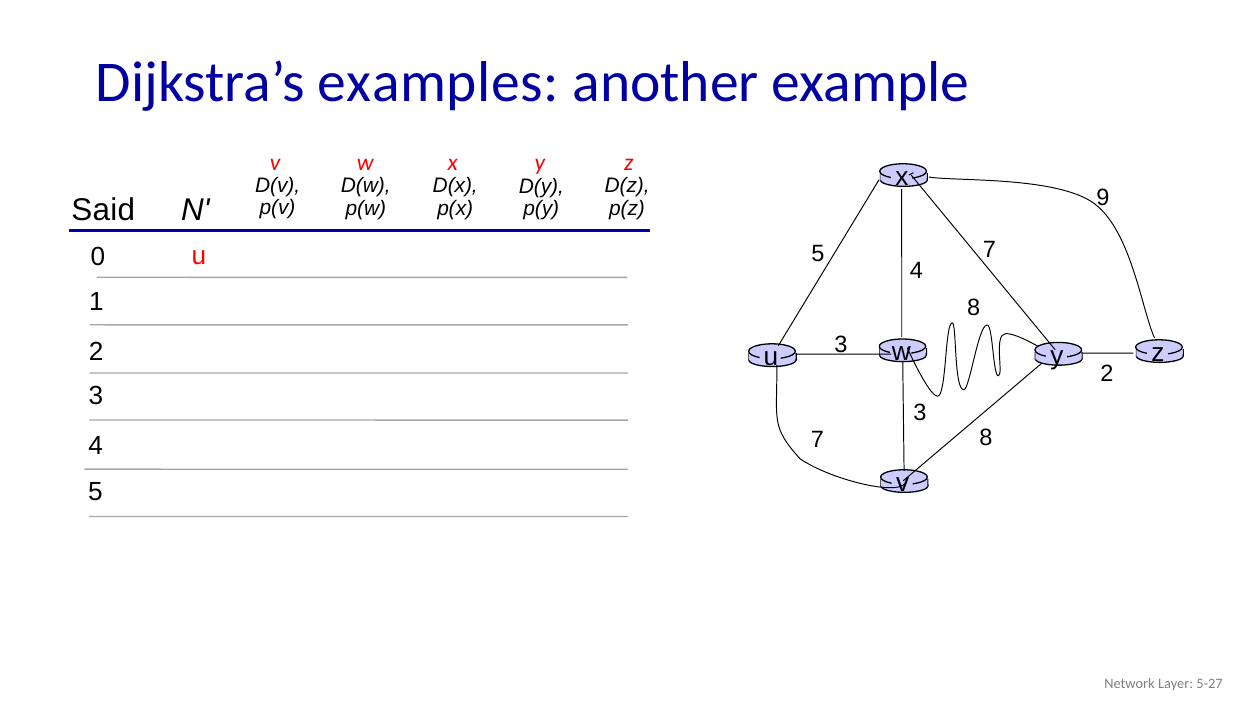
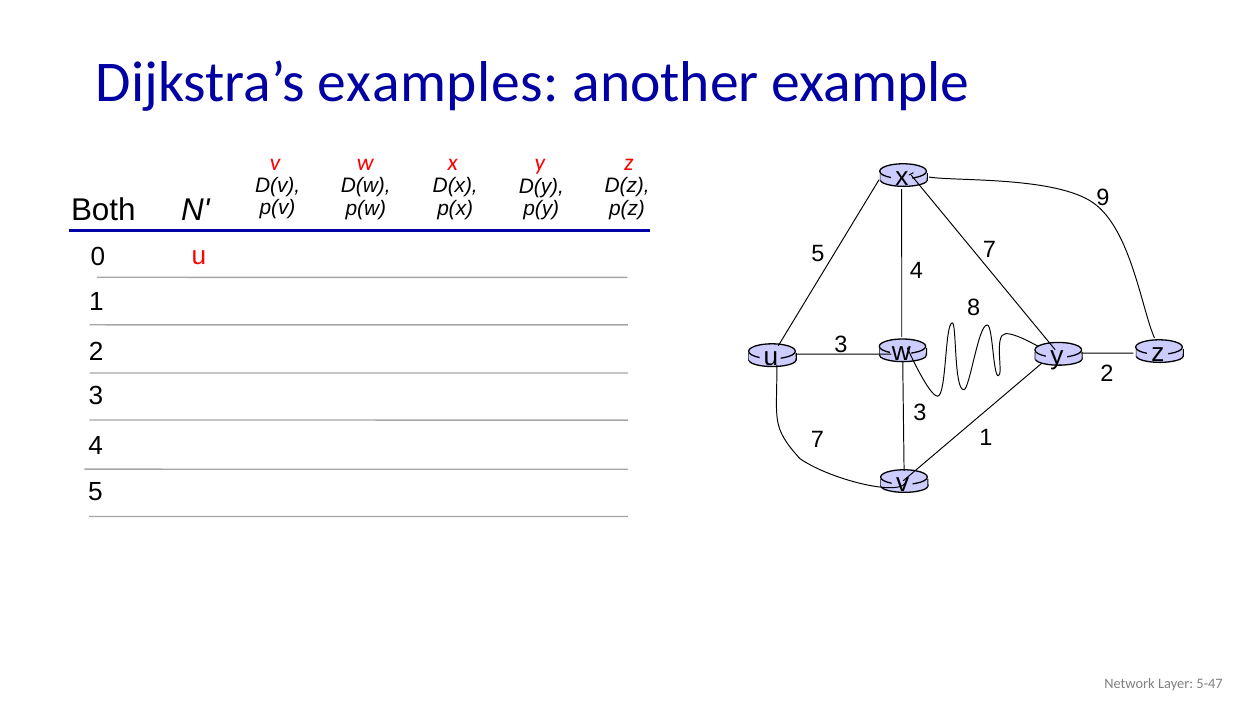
Said: Said -> Both
7 8: 8 -> 1
5-27: 5-27 -> 5-47
